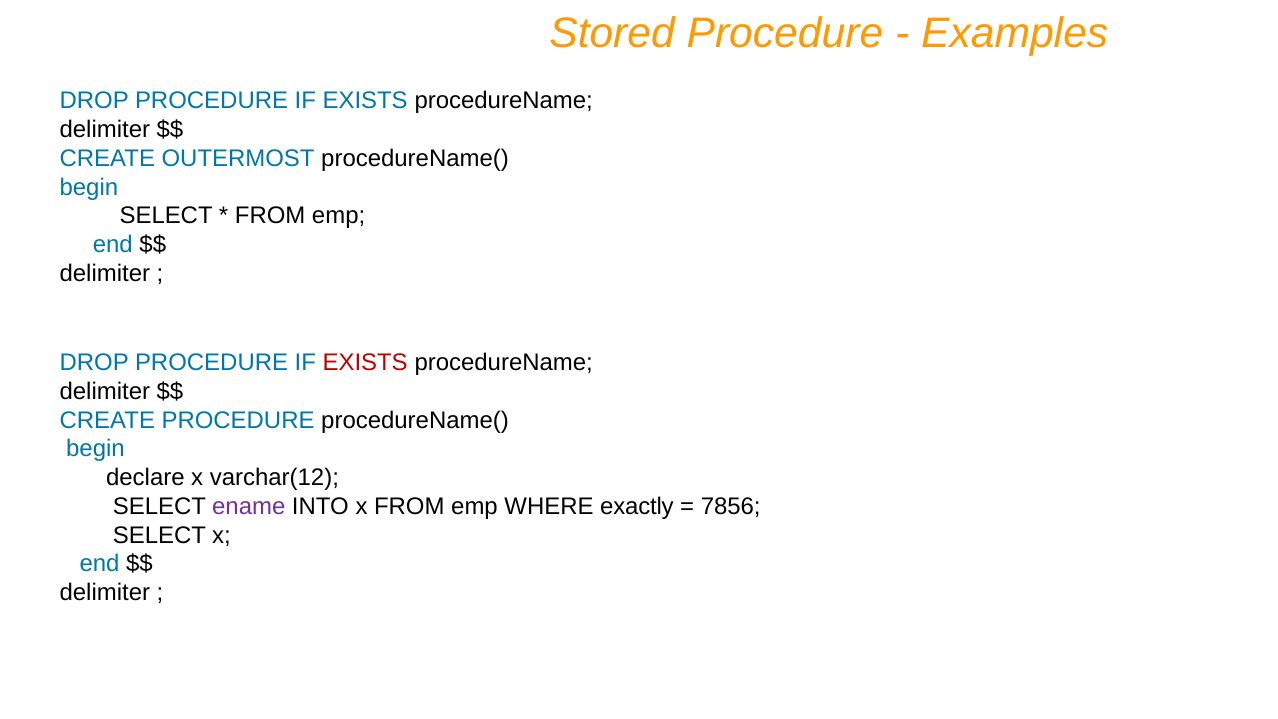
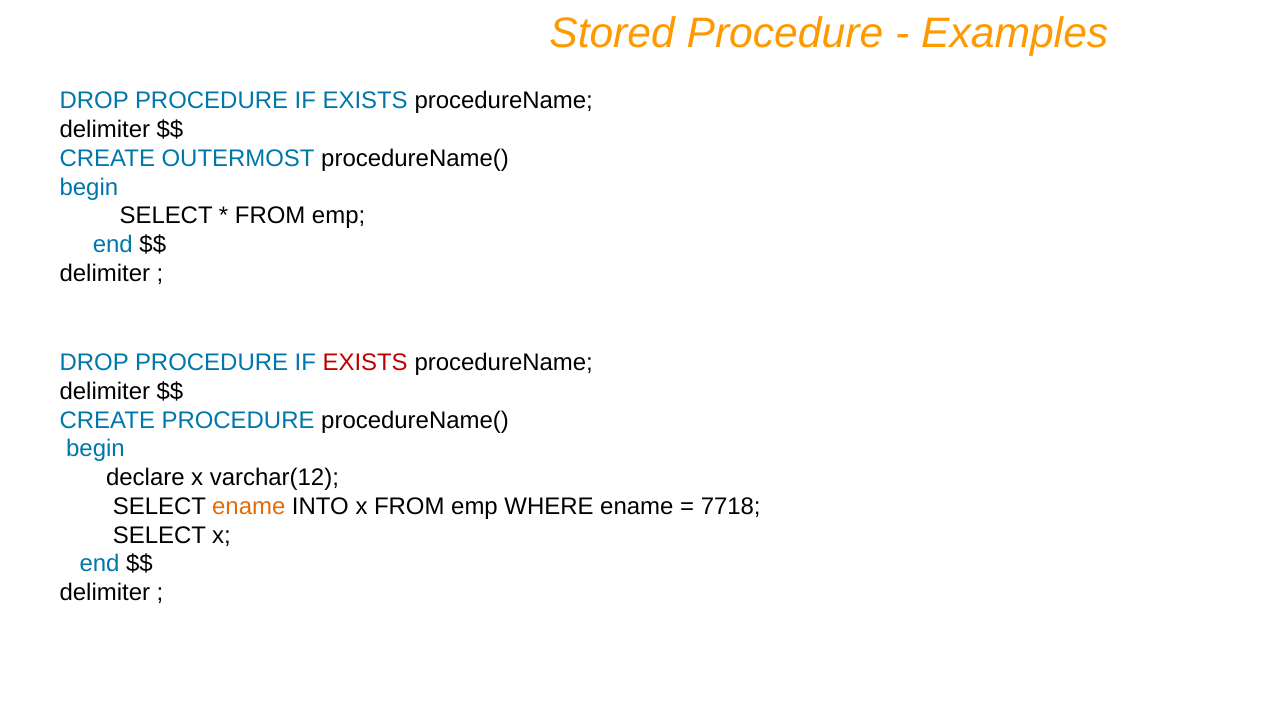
ename at (249, 506) colour: purple -> orange
WHERE exactly: exactly -> ename
7856: 7856 -> 7718
